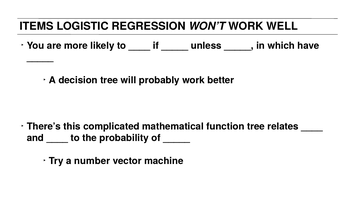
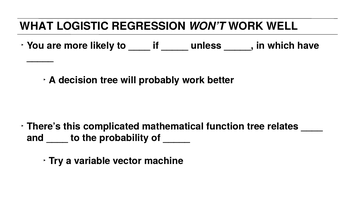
ITEMS: ITEMS -> WHAT
number: number -> variable
